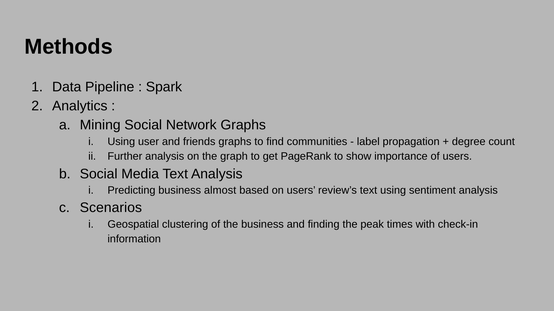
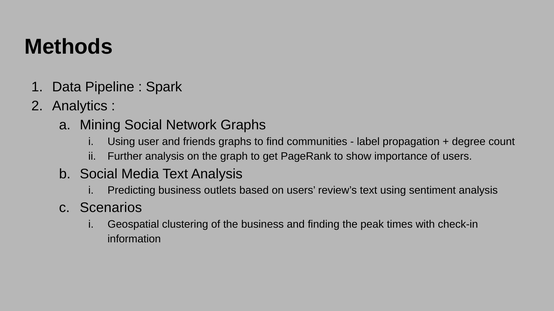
almost: almost -> outlets
